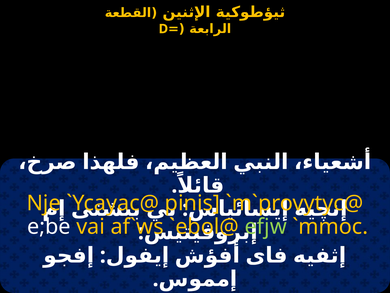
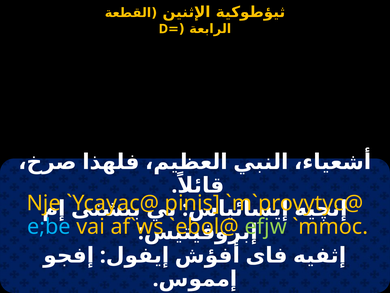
e;be colour: white -> light blue
